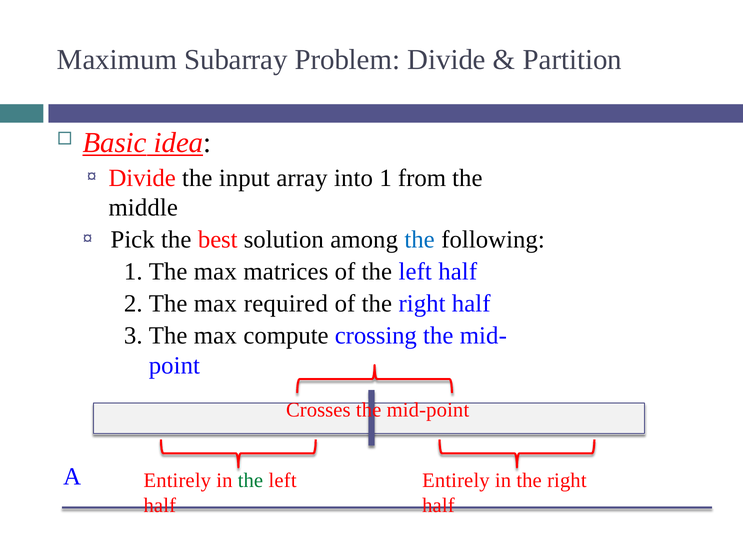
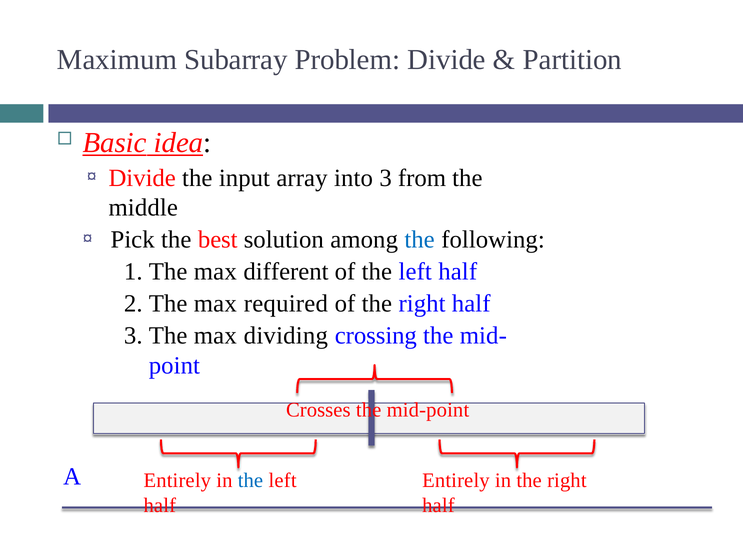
1: 1 -> 3
matrices: matrices -> different
compute: compute -> dividing
the at (250, 481) colour: green -> blue
